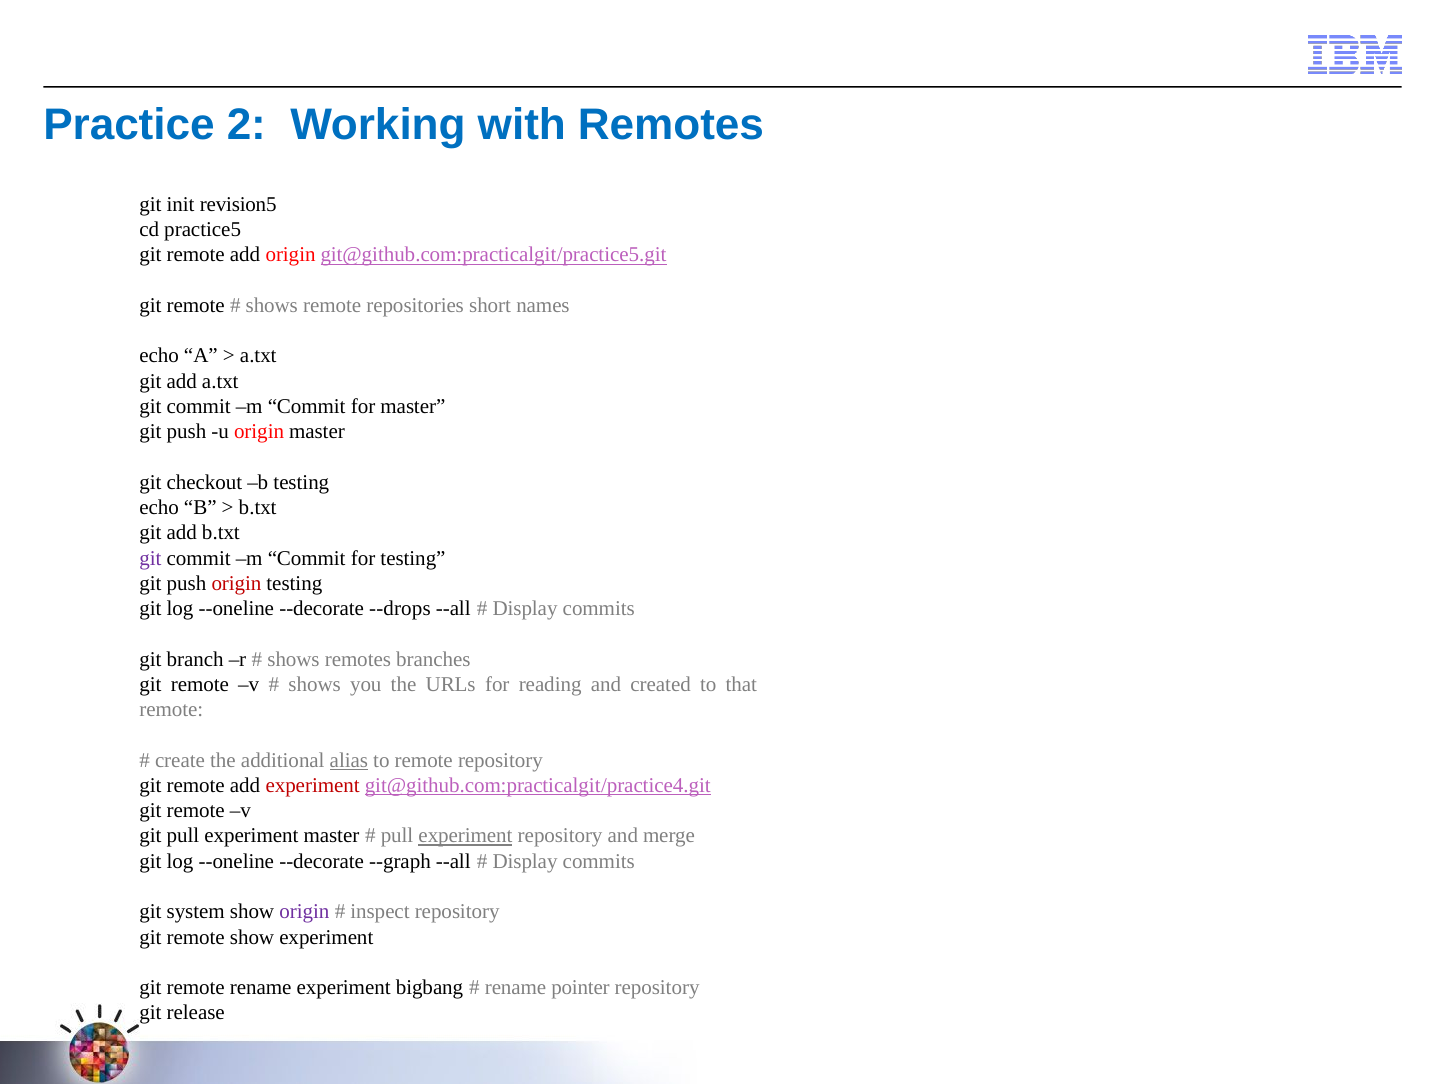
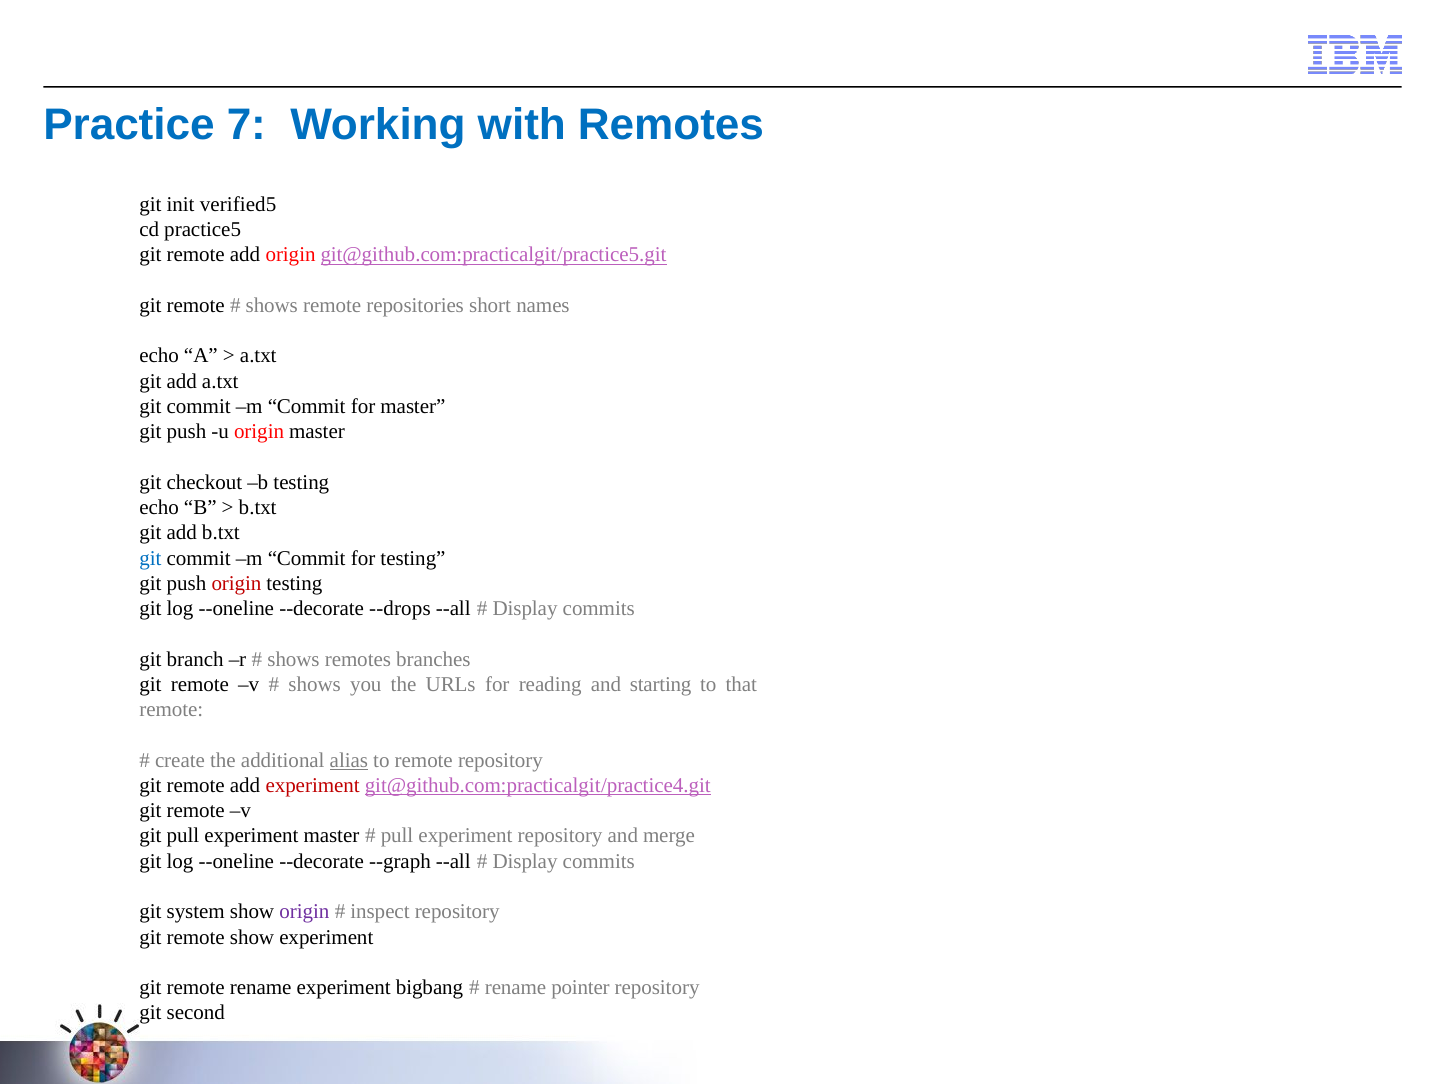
2: 2 -> 7
revision5: revision5 -> verified5
git at (151, 558) colour: purple -> blue
created: created -> starting
experiment at (466, 836) underline: present -> none
release: release -> second
